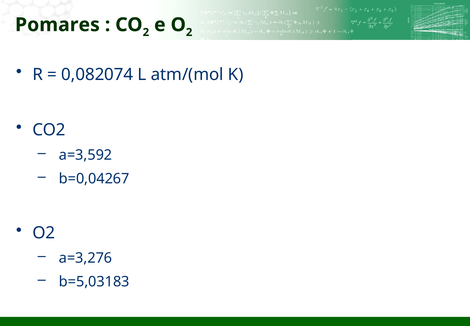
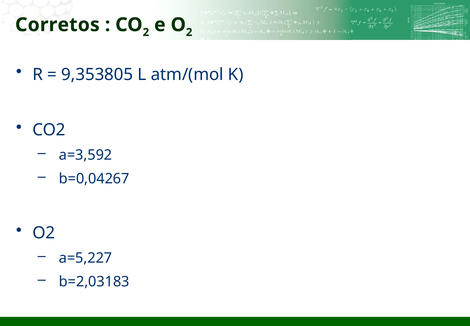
Pomares: Pomares -> Corretos
0,082074: 0,082074 -> 9,353805
a=3,276: a=3,276 -> a=5,227
b=5,03183: b=5,03183 -> b=2,03183
